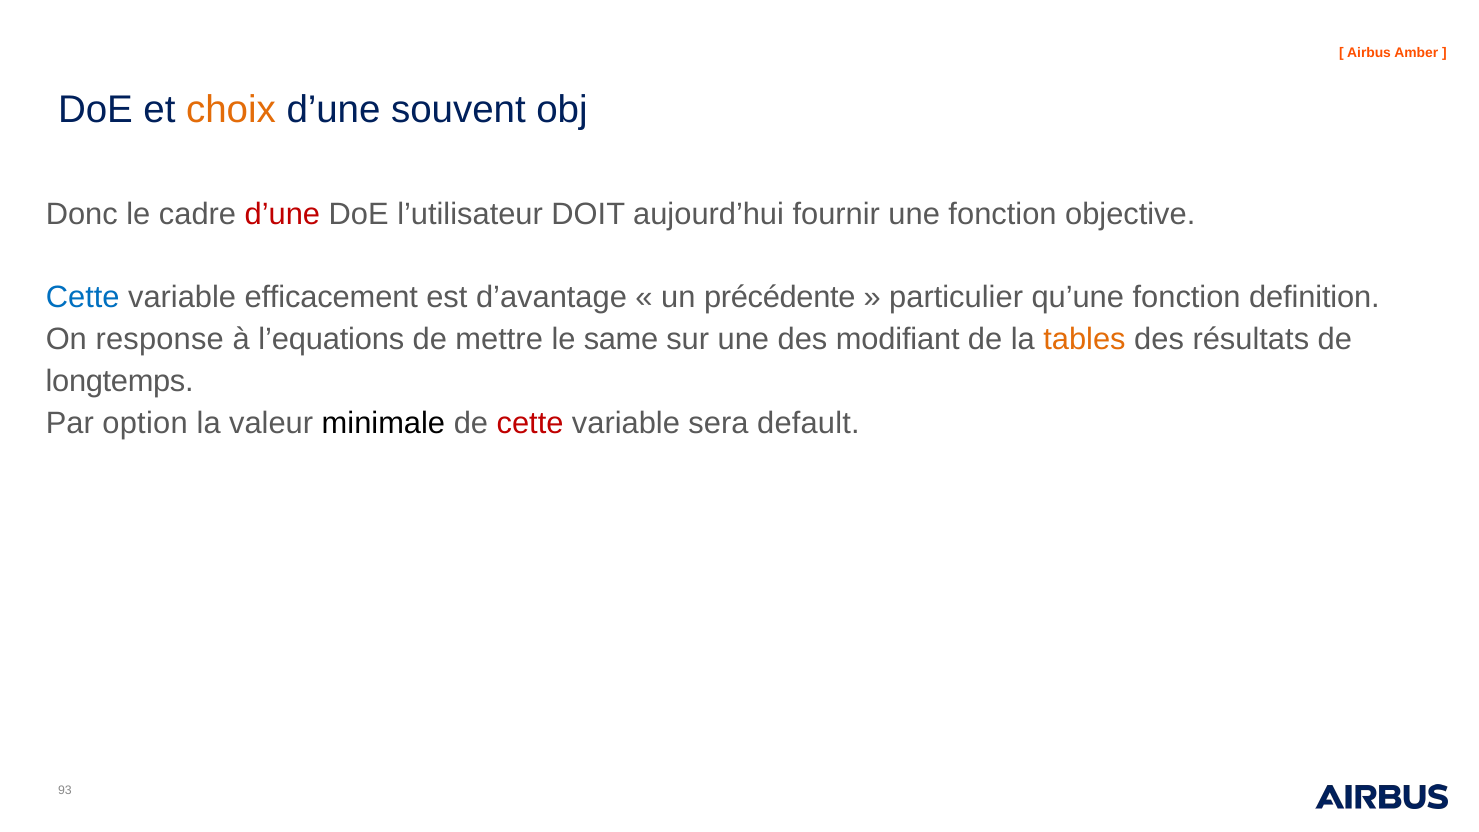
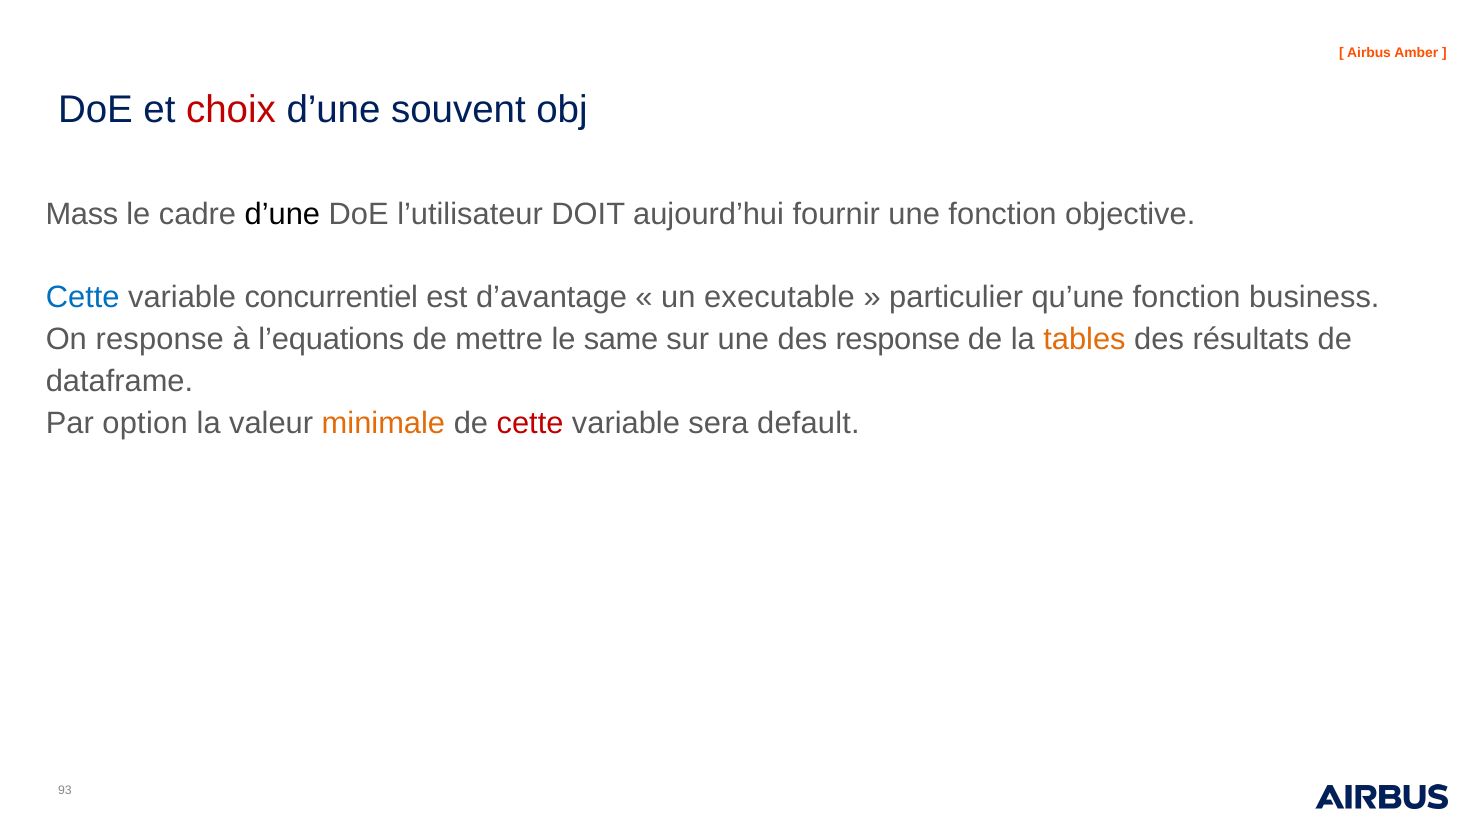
choix colour: orange -> red
Donc: Donc -> Mass
d’une at (282, 214) colour: red -> black
efficacement: efficacement -> concurrentiel
précédente: précédente -> executable
definition: definition -> business
des modifiant: modifiant -> response
longtemps: longtemps -> dataframe
minimale colour: black -> orange
